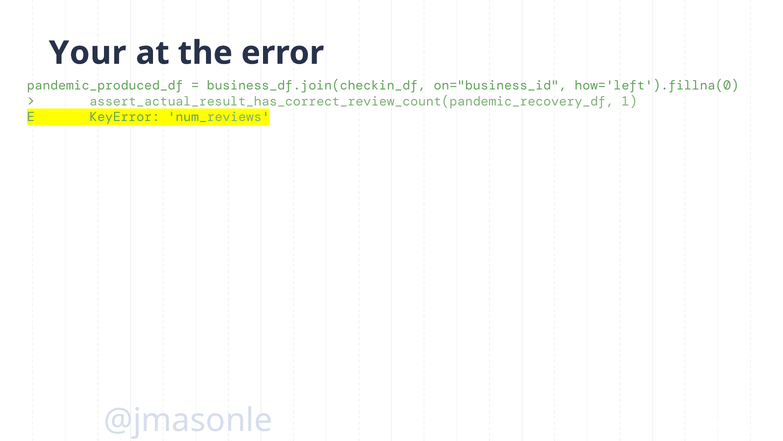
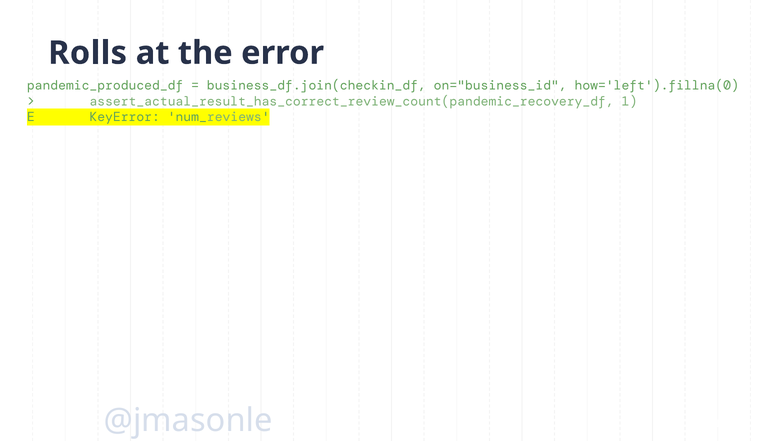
Your: Your -> Rolls
